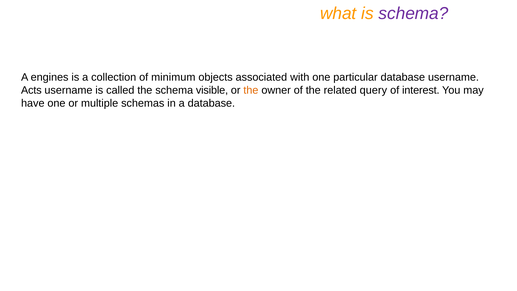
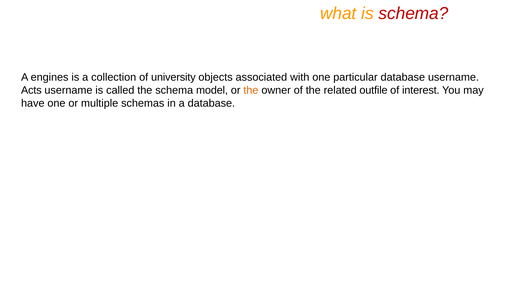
schema at (413, 13) colour: purple -> red
minimum: minimum -> university
visible: visible -> model
query: query -> outfile
